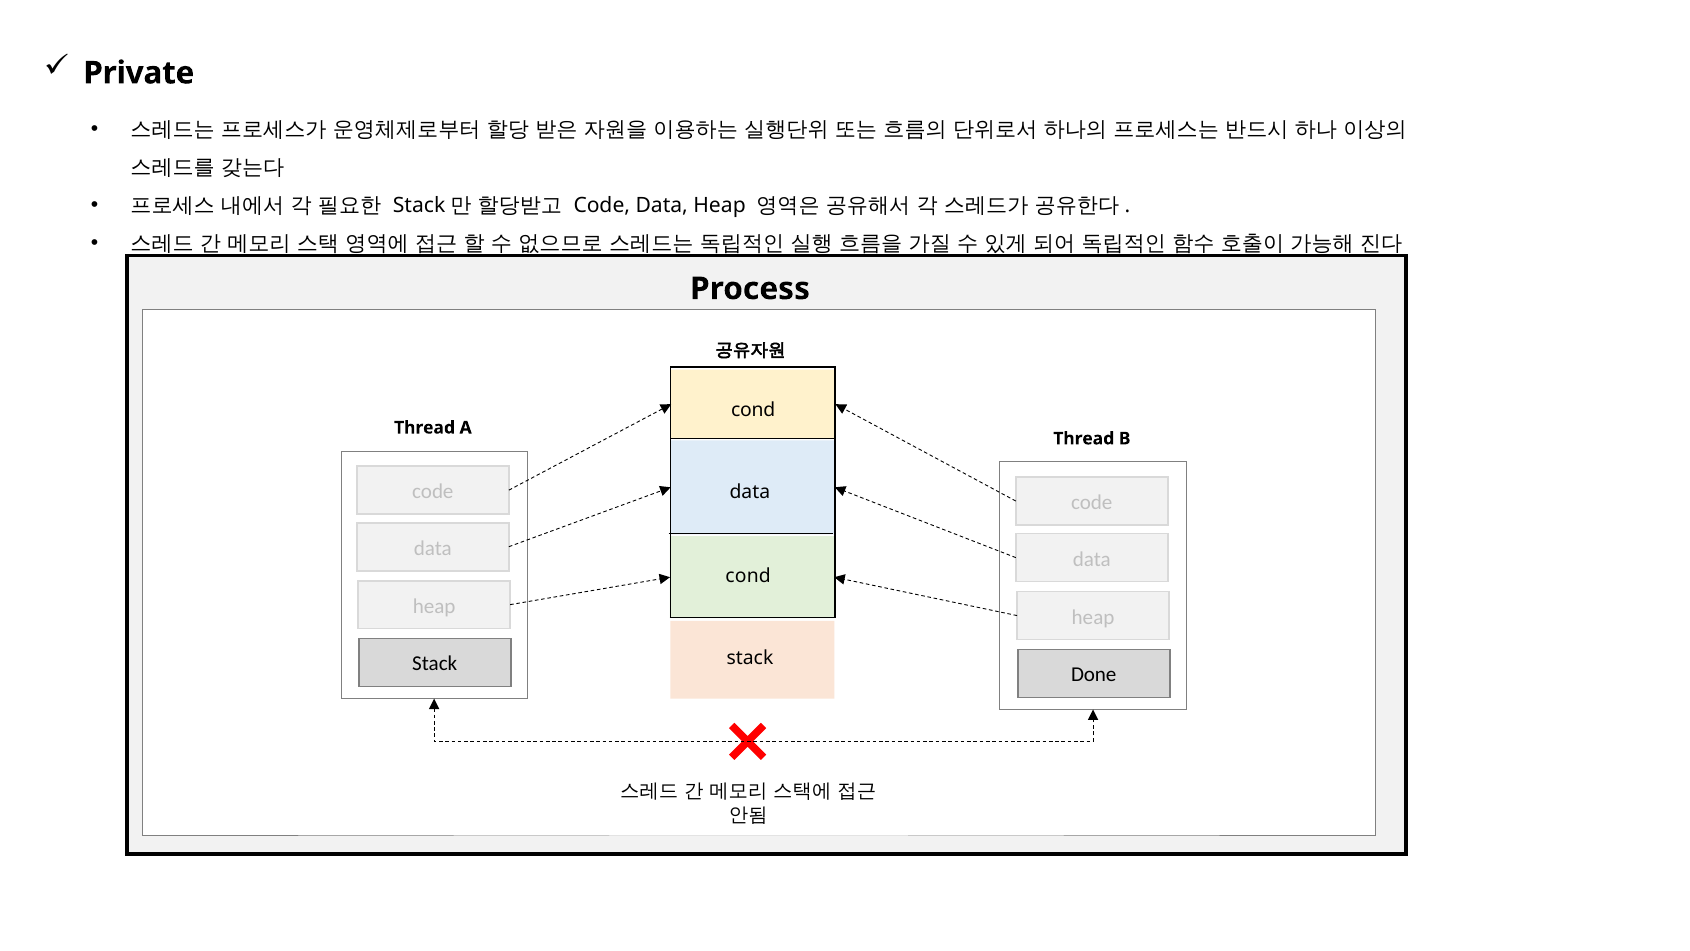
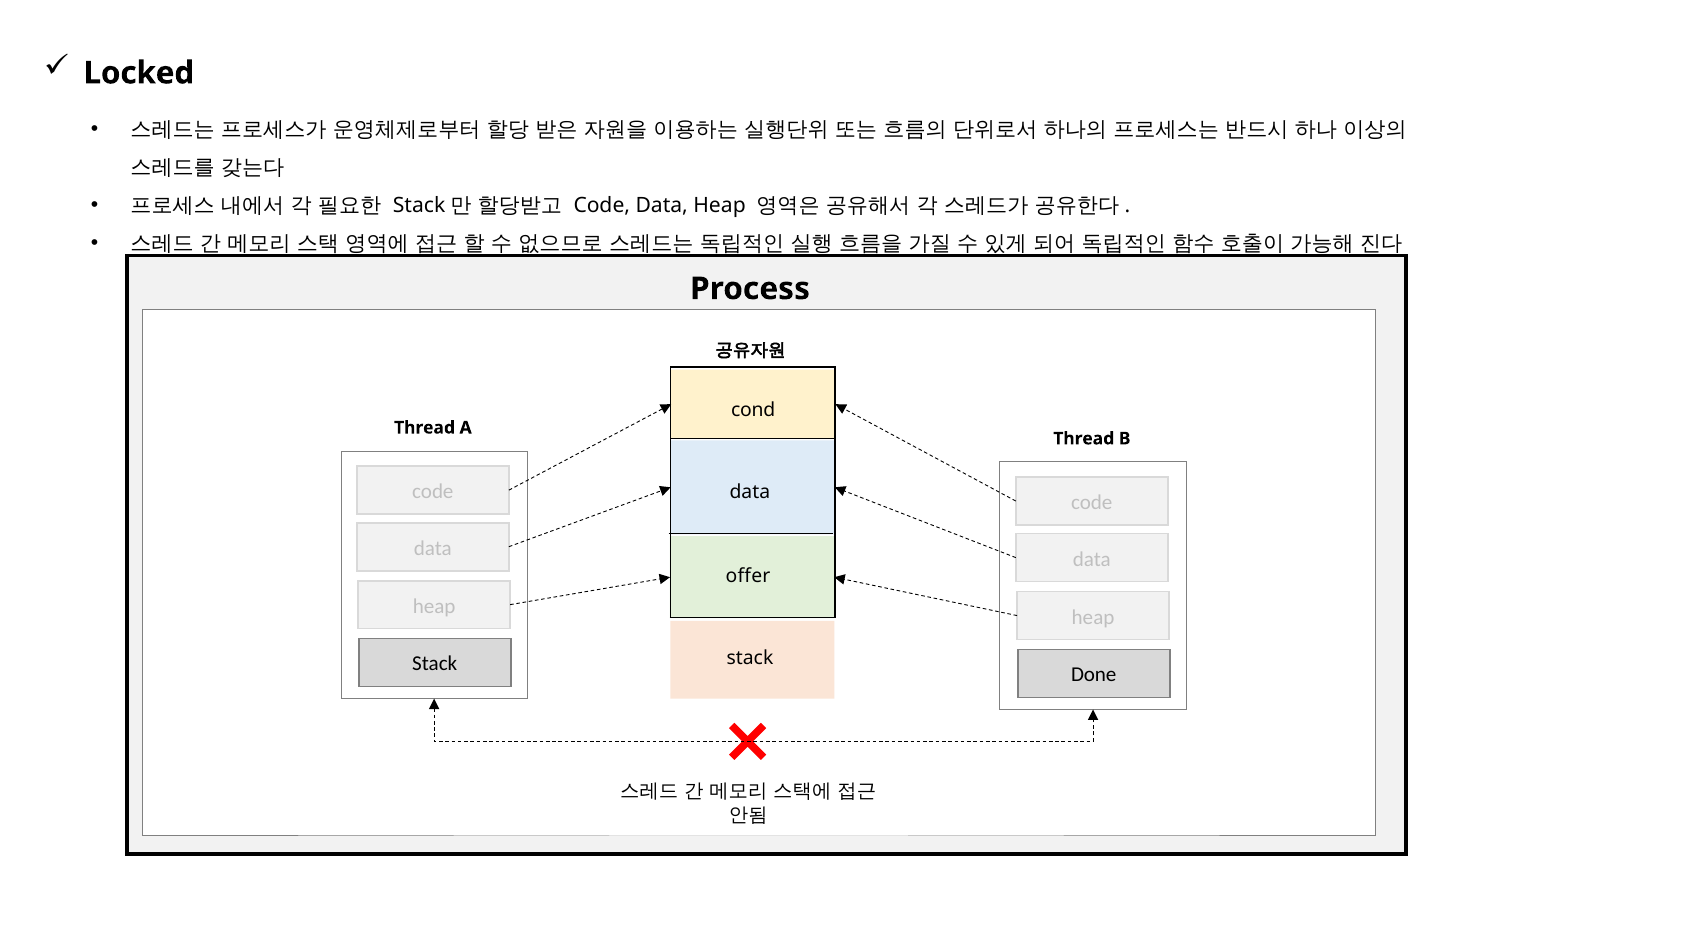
Private: Private -> Locked
cond at (748, 576): cond -> offer
